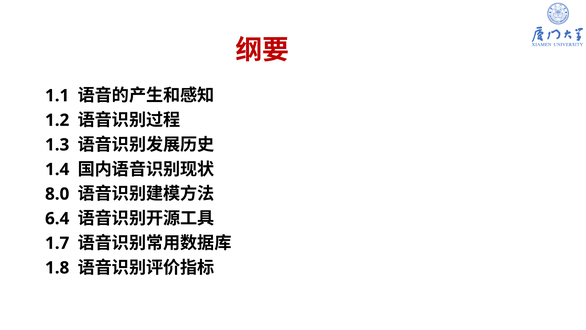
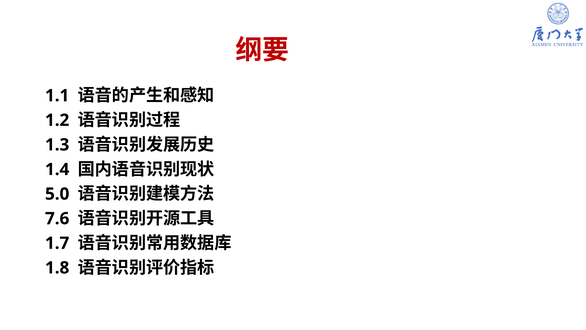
8.0: 8.0 -> 5.0
6.4: 6.4 -> 7.6
